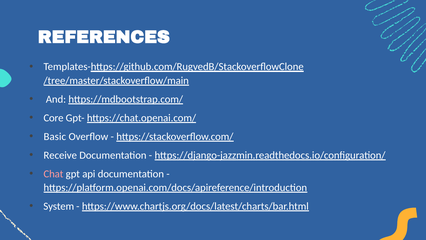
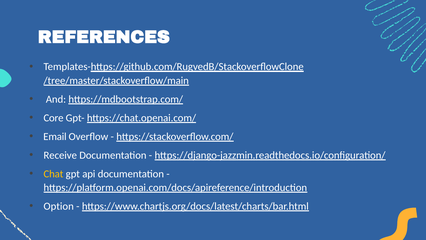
Basic: Basic -> Email
Chat colour: pink -> yellow
System: System -> Option
